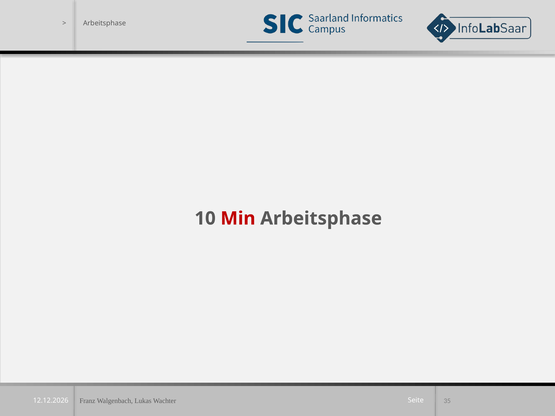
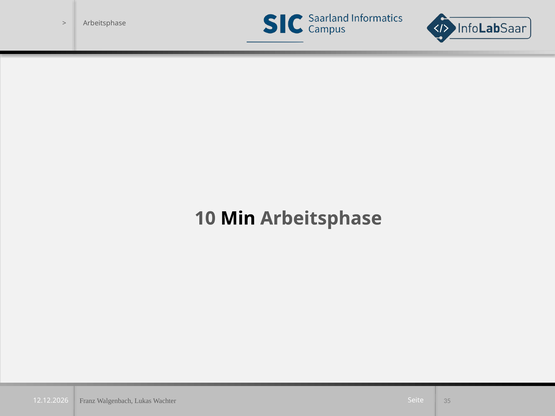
Min colour: red -> black
